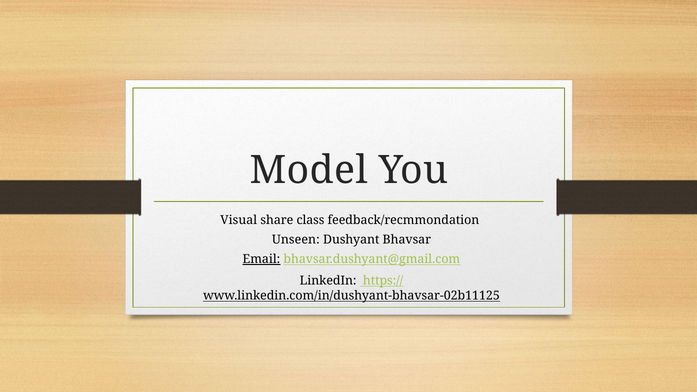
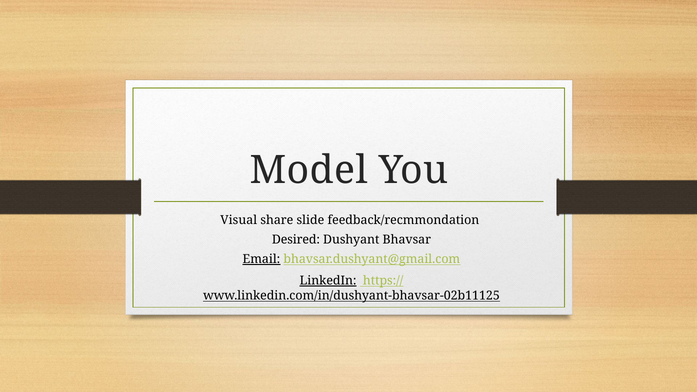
class: class -> slide
Unseen: Unseen -> Desired
LinkedIn underline: none -> present
